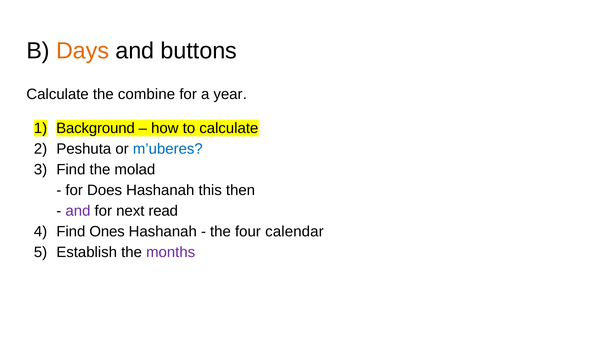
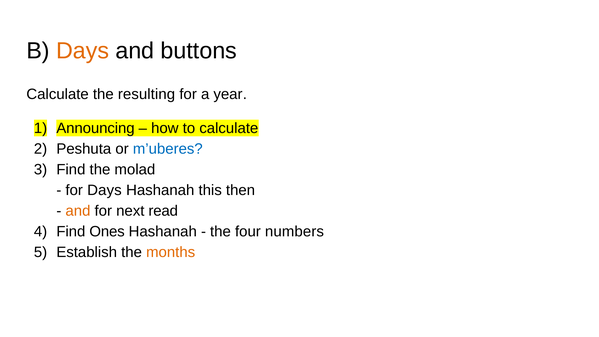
combine: combine -> resulting
Background: Background -> Announcing
for Does: Does -> Days
and at (78, 211) colour: purple -> orange
calendar: calendar -> numbers
months colour: purple -> orange
